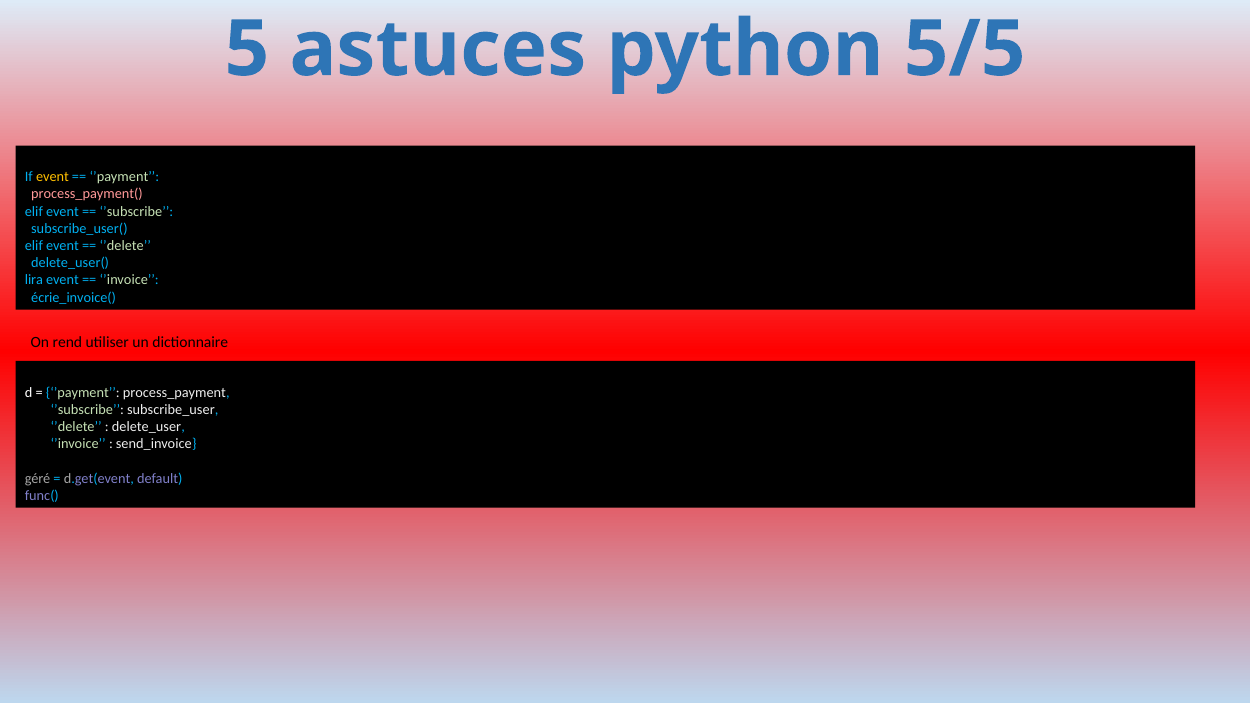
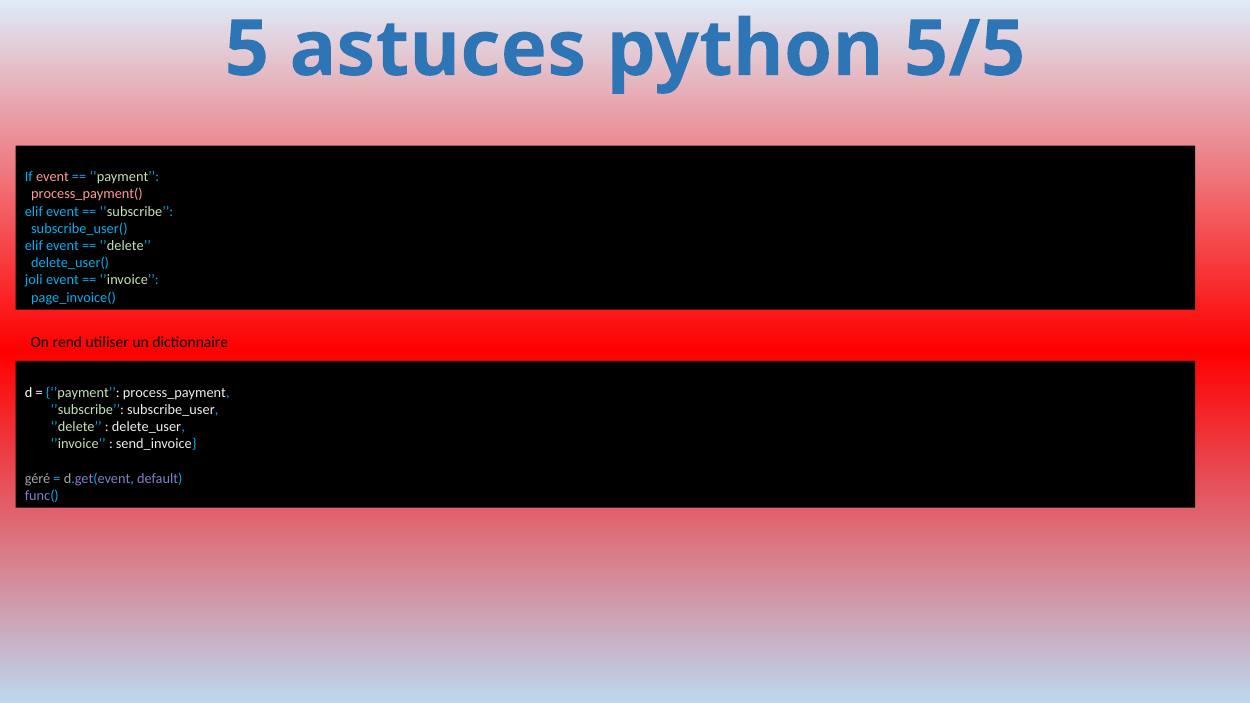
event at (52, 177) colour: yellow -> pink
lira: lira -> joli
écrie_invoice(: écrie_invoice( -> page_invoice(
